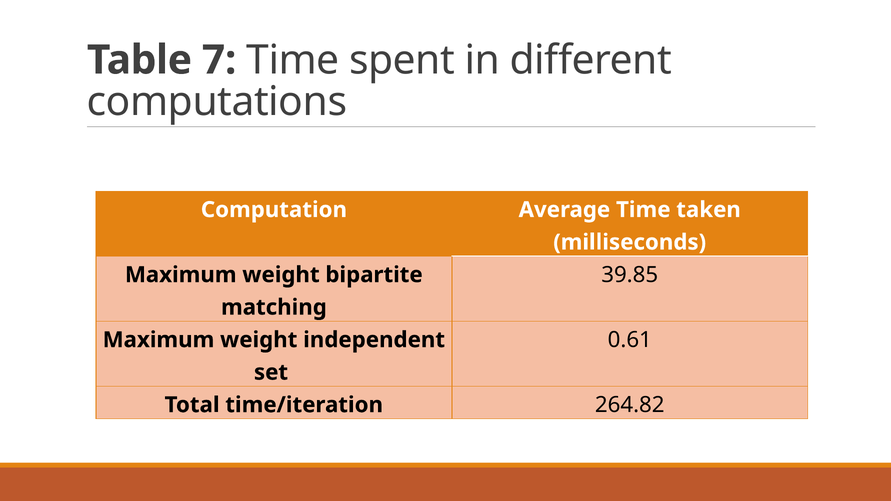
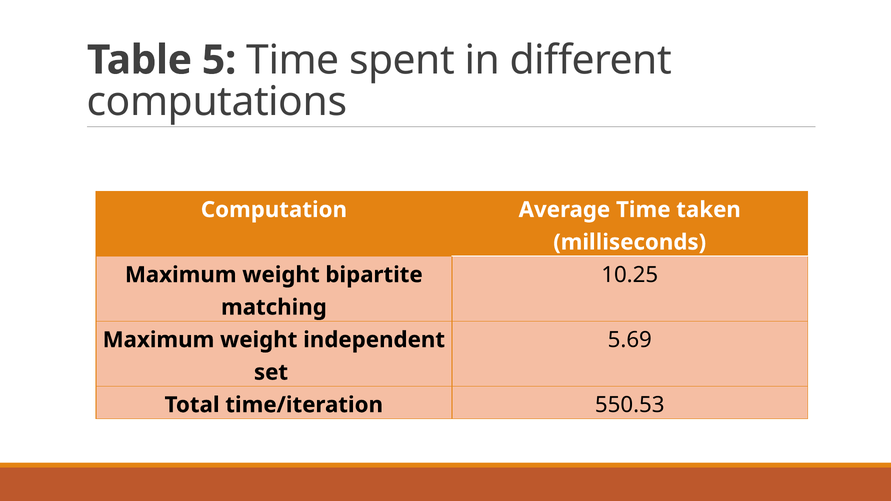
7: 7 -> 5
39.85: 39.85 -> 10.25
0.61: 0.61 -> 5.69
264.82: 264.82 -> 550.53
